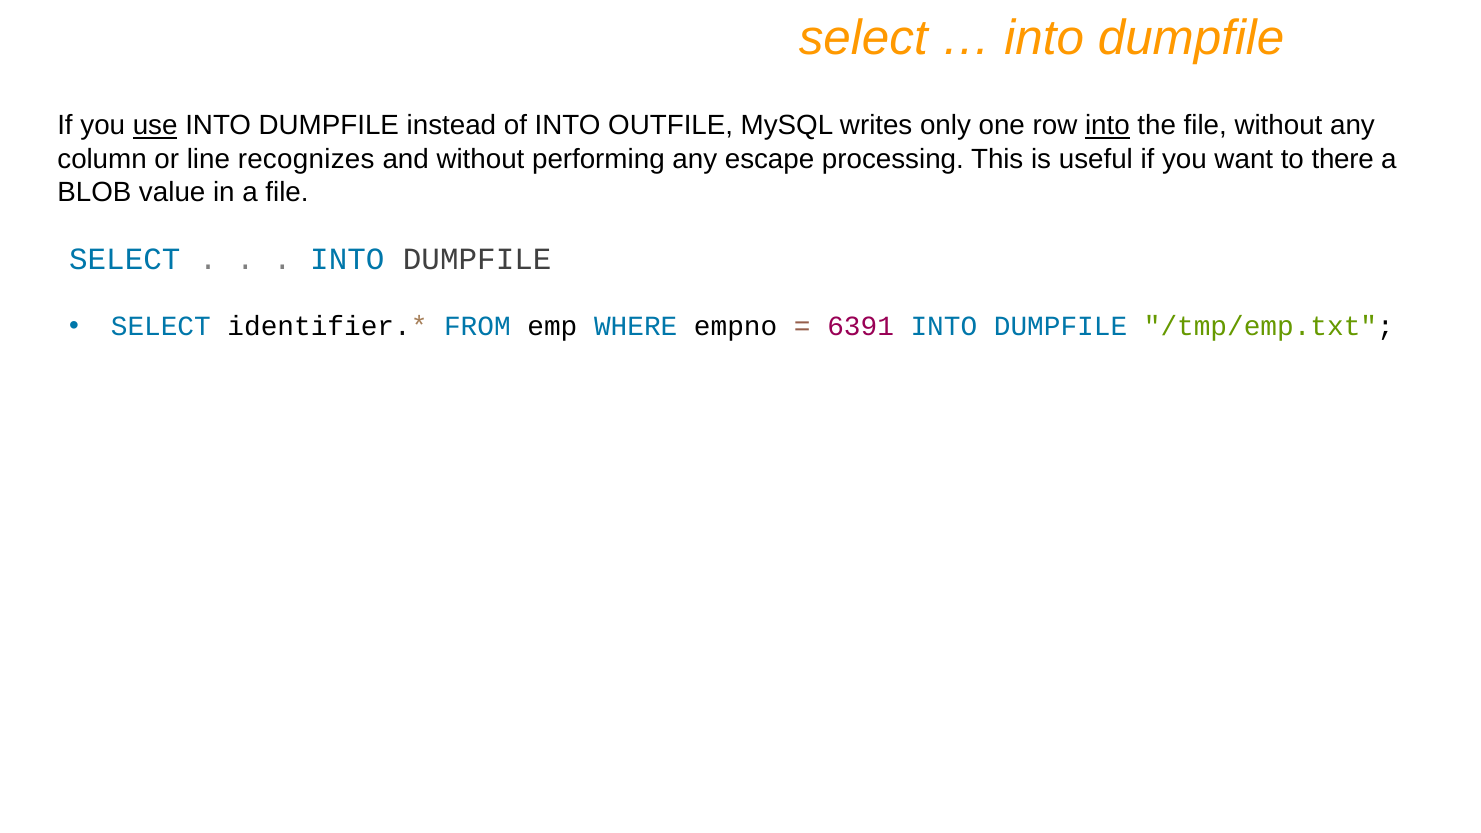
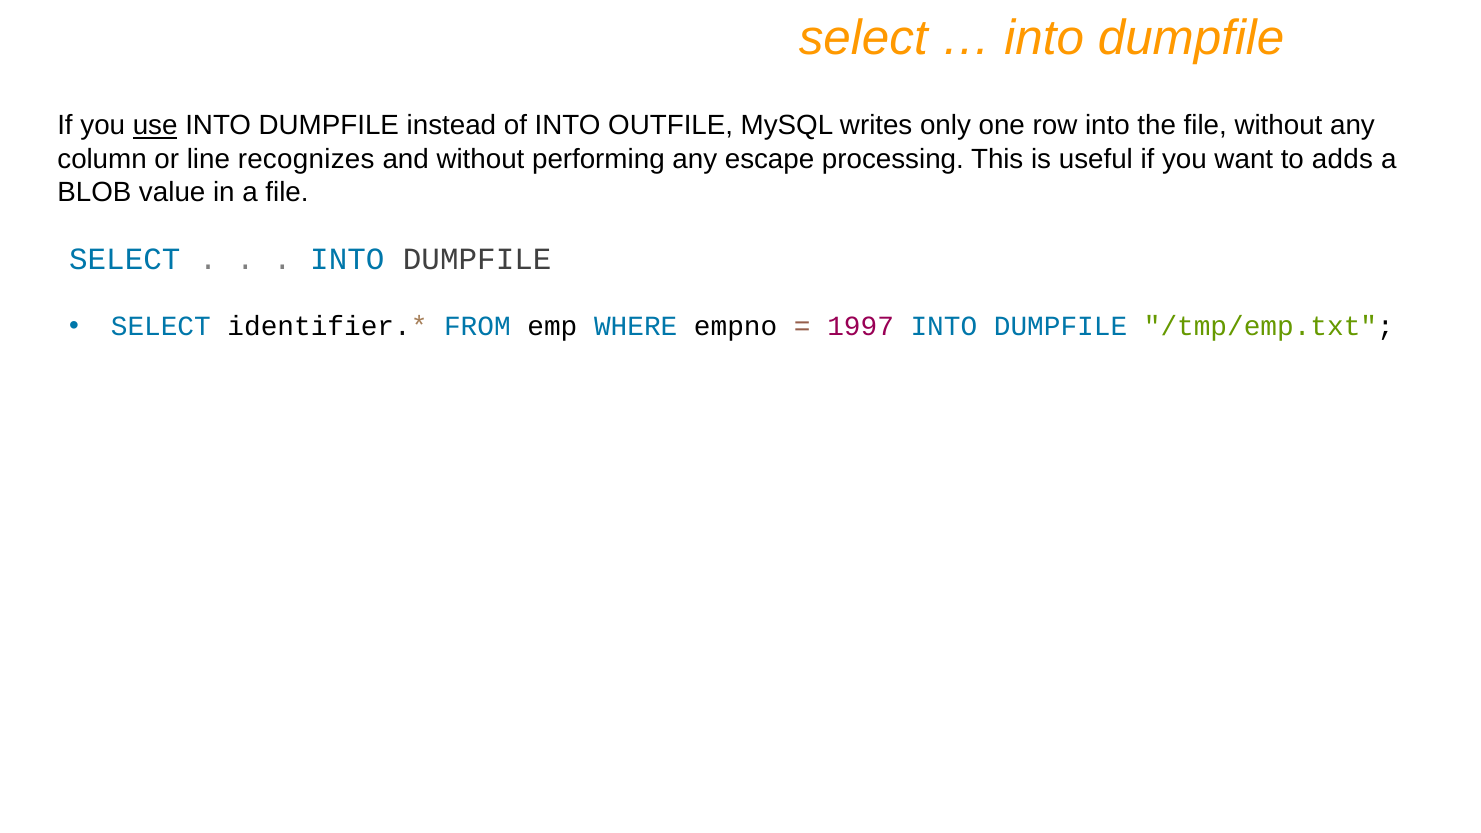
into at (1107, 126) underline: present -> none
there: there -> adds
6391: 6391 -> 1997
